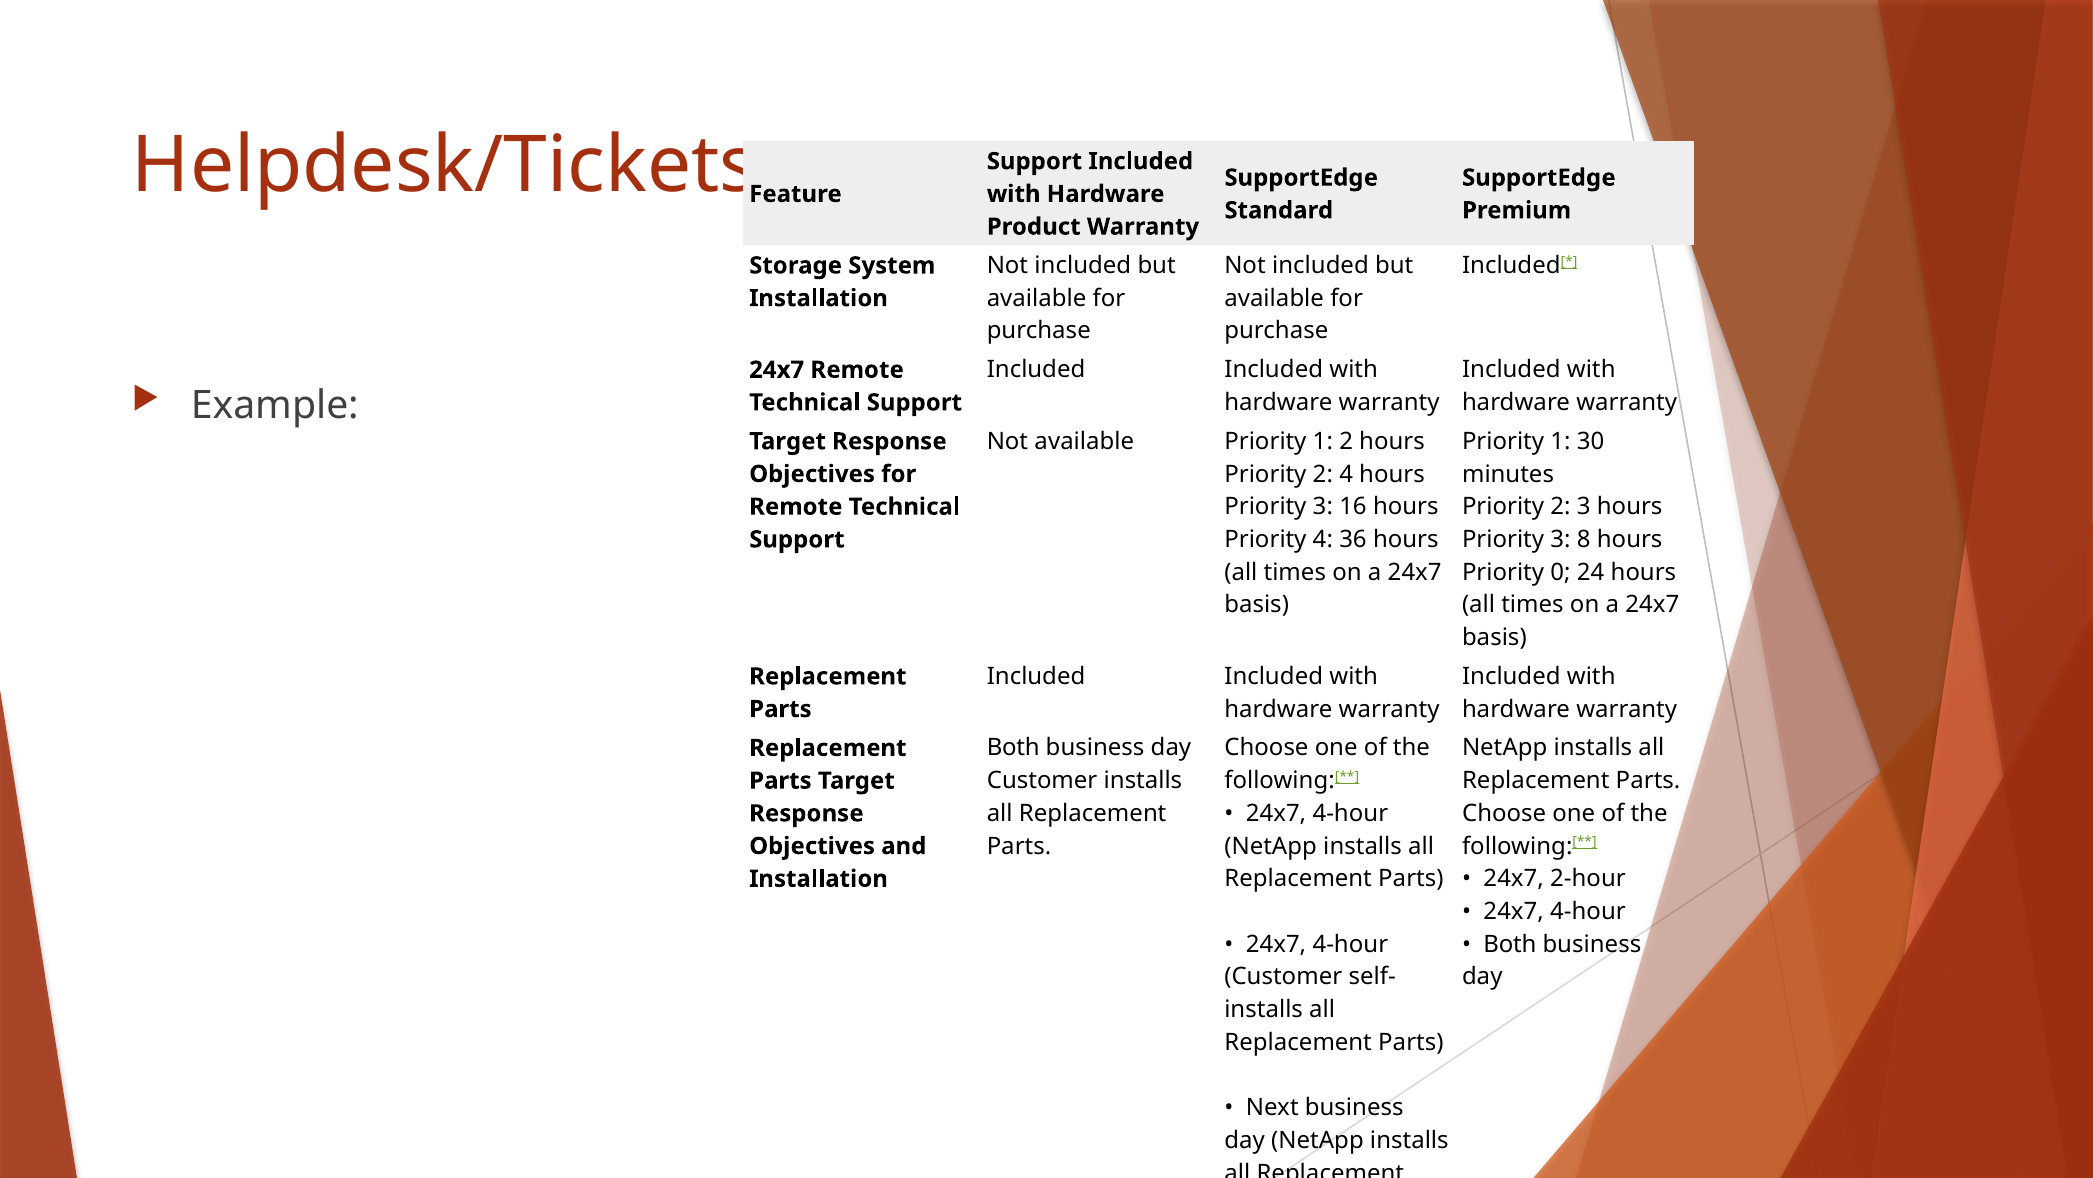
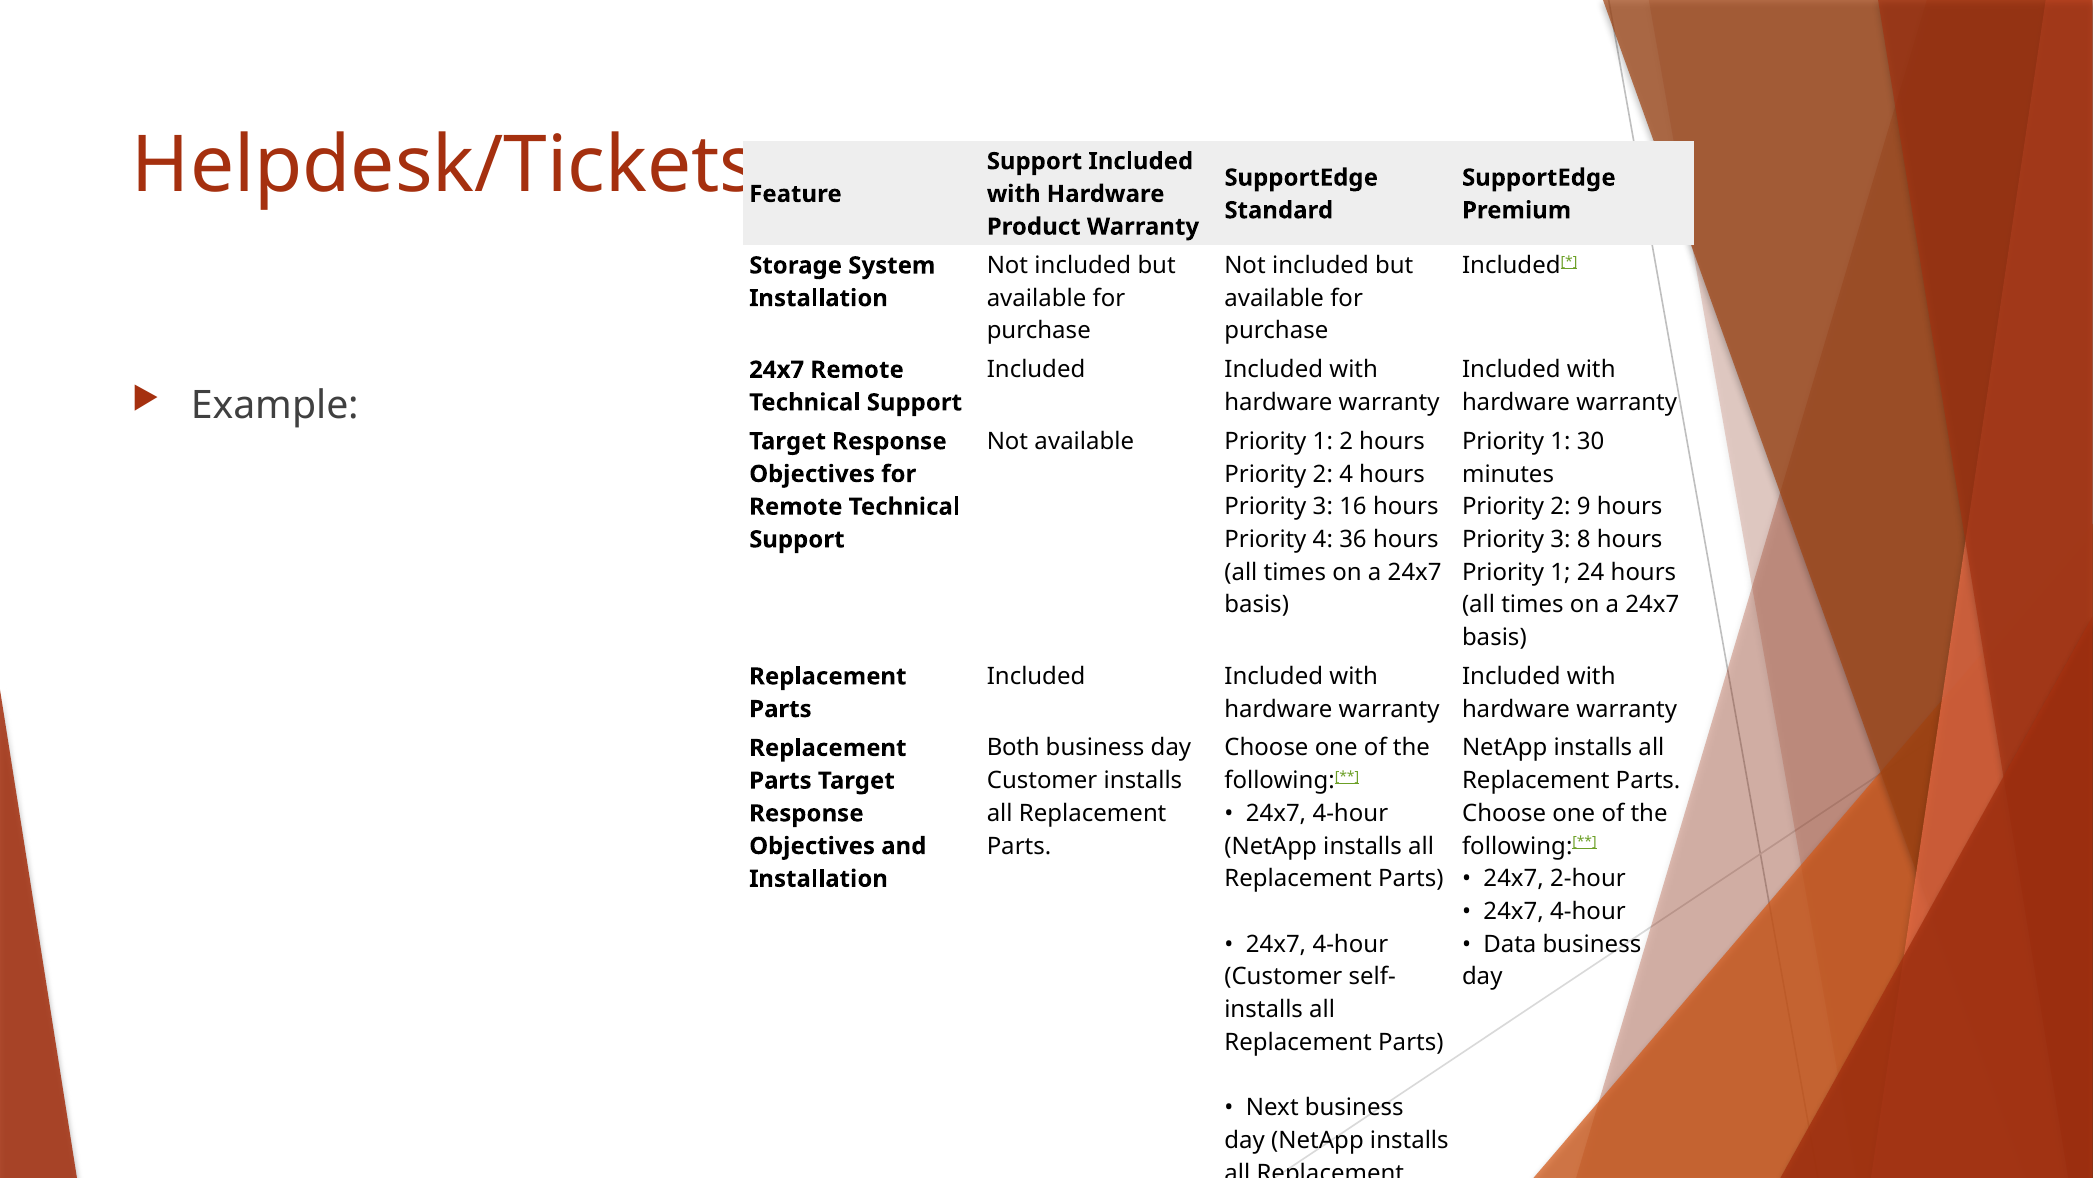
2 3: 3 -> 9
0 at (1560, 572): 0 -> 1
Both at (1510, 944): Both -> Data
